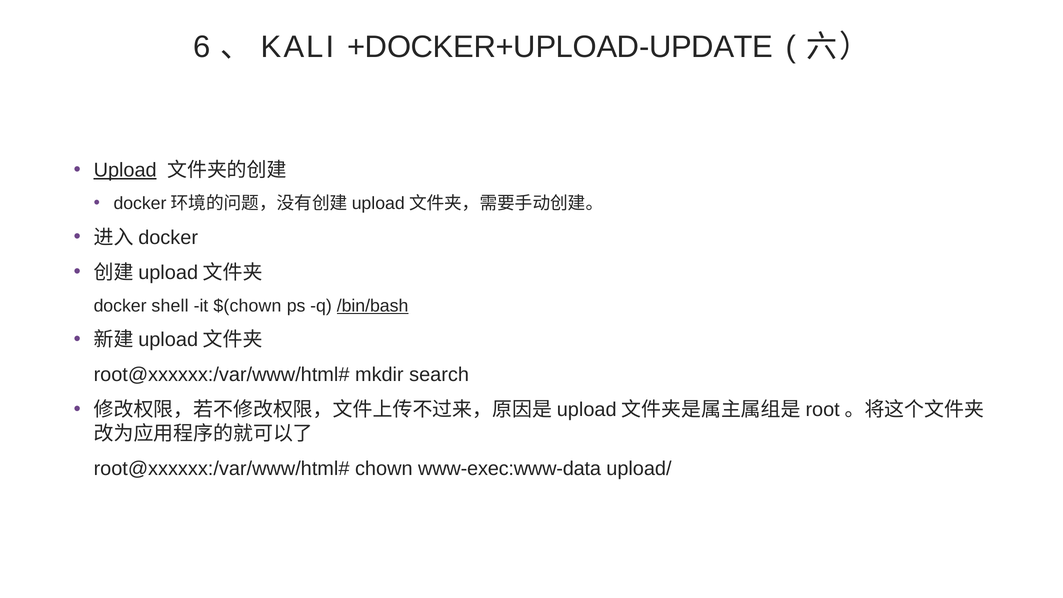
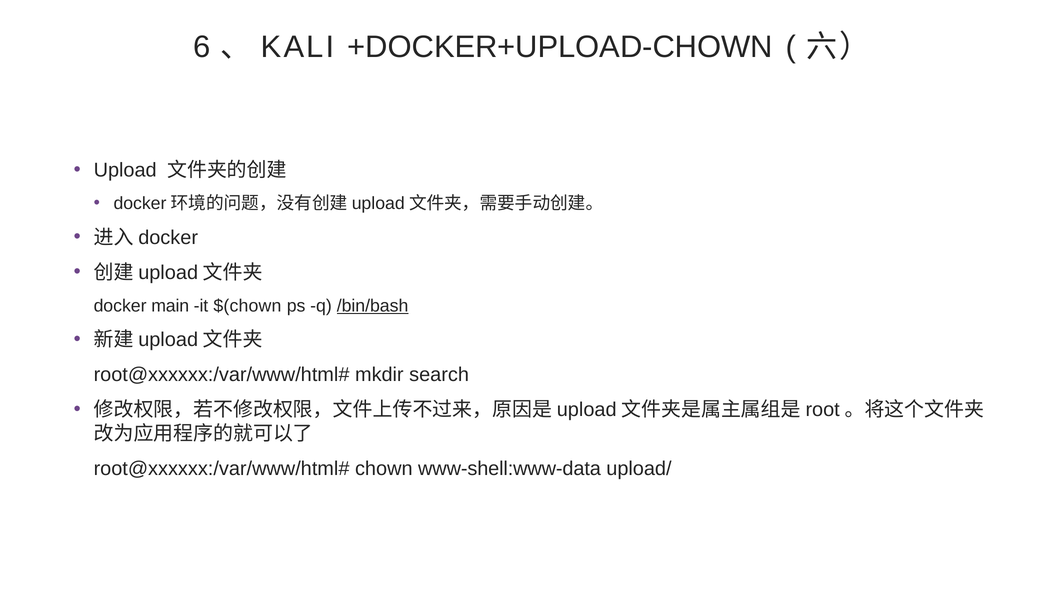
+DOCKER+UPLOAD-UPDATE: +DOCKER+UPLOAD-UPDATE -> +DOCKER+UPLOAD-CHOWN
Upload underline: present -> none
shell: shell -> main
www-exec:www-data: www-exec:www-data -> www-shell:www-data
